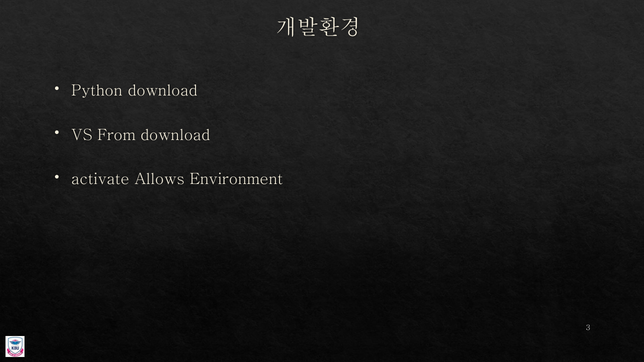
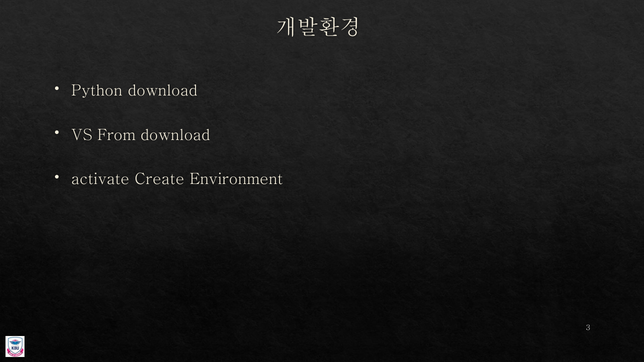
Allows: Allows -> Create
